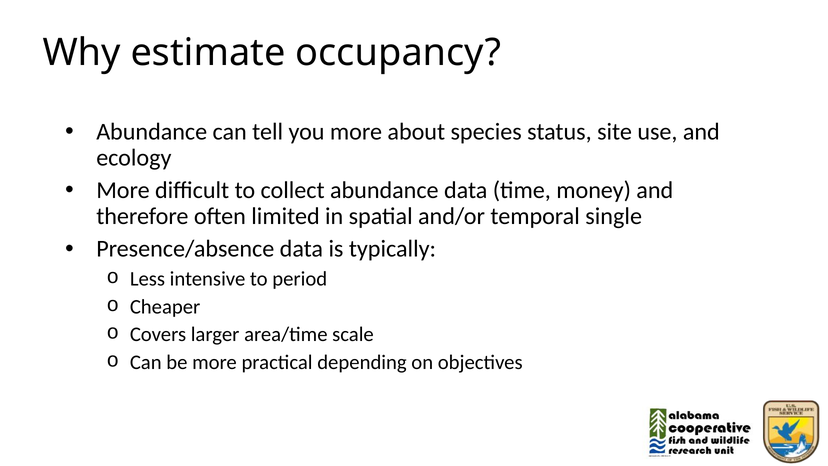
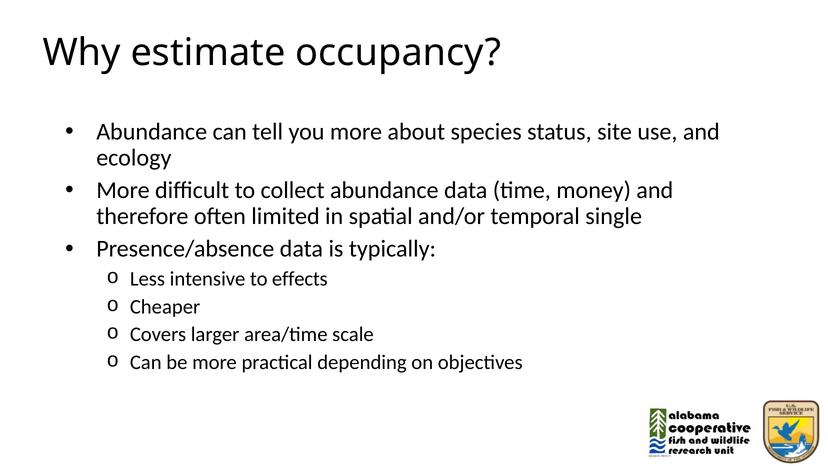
period: period -> effects
